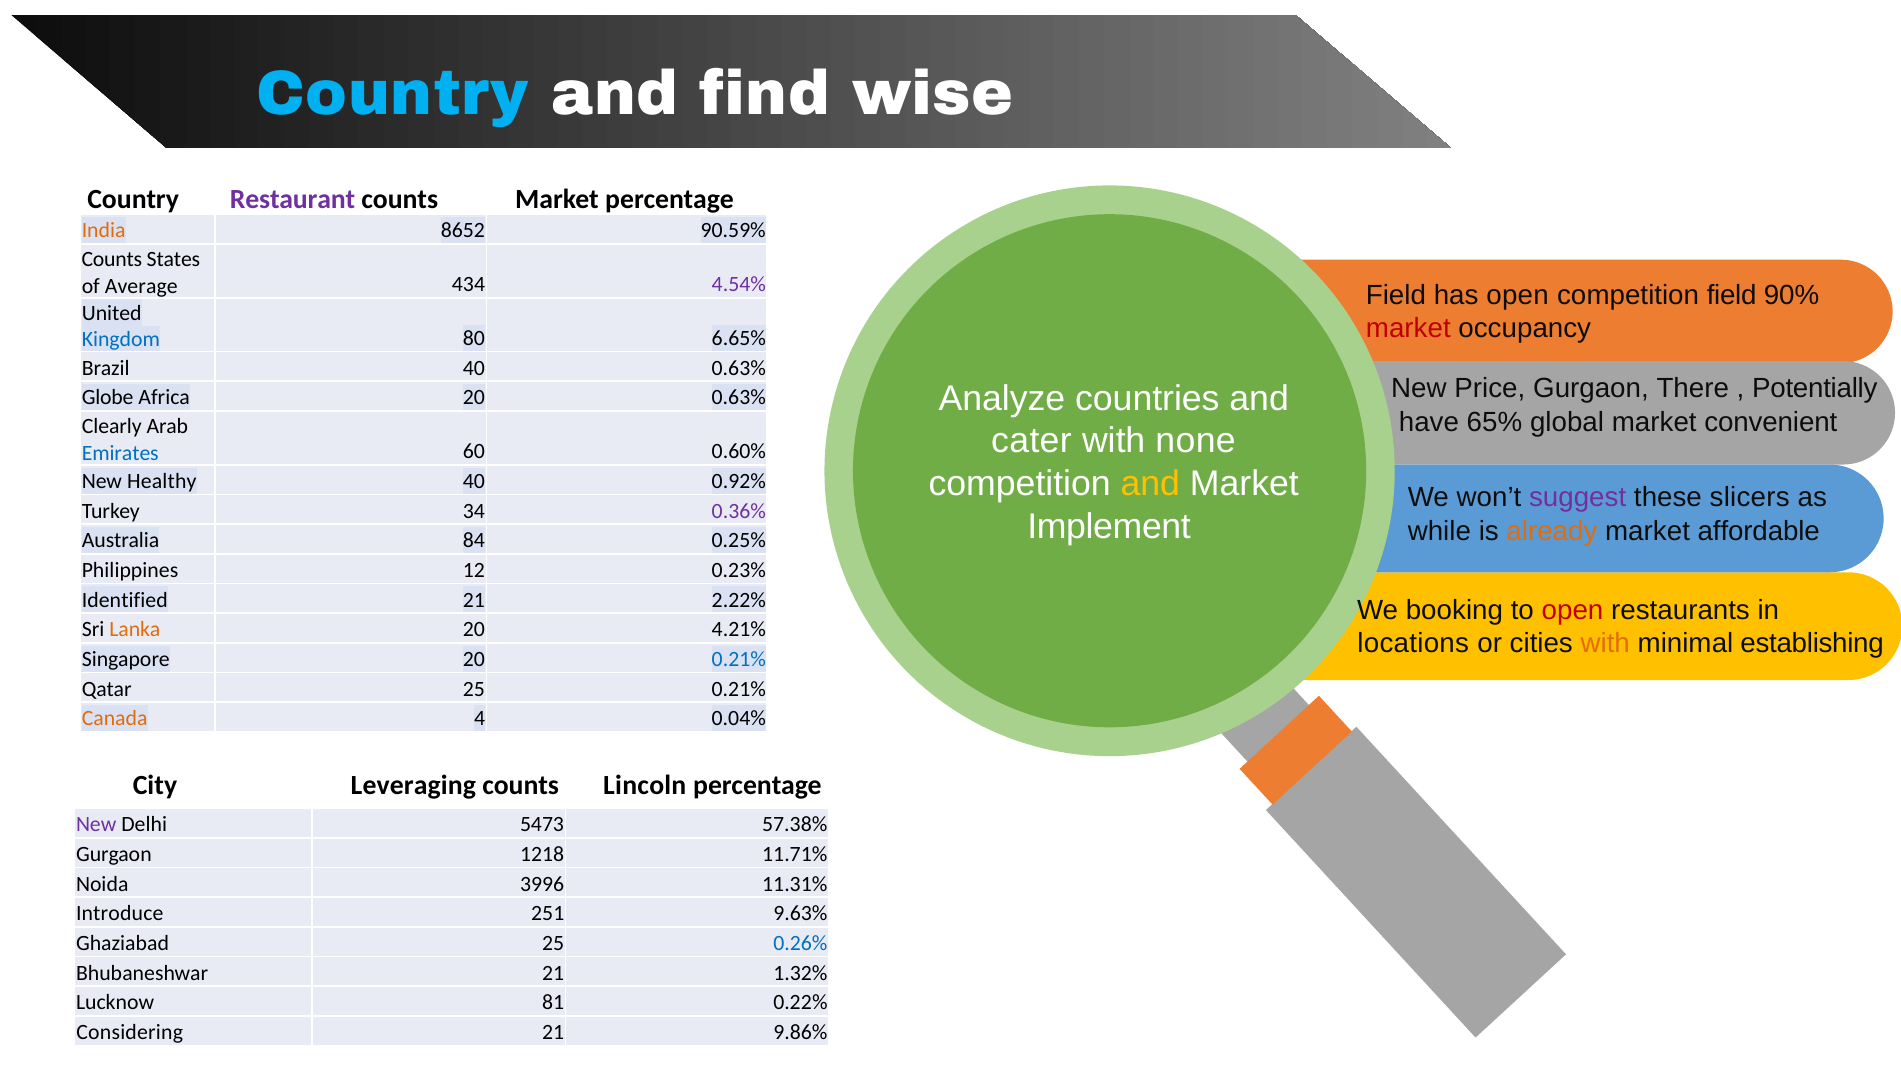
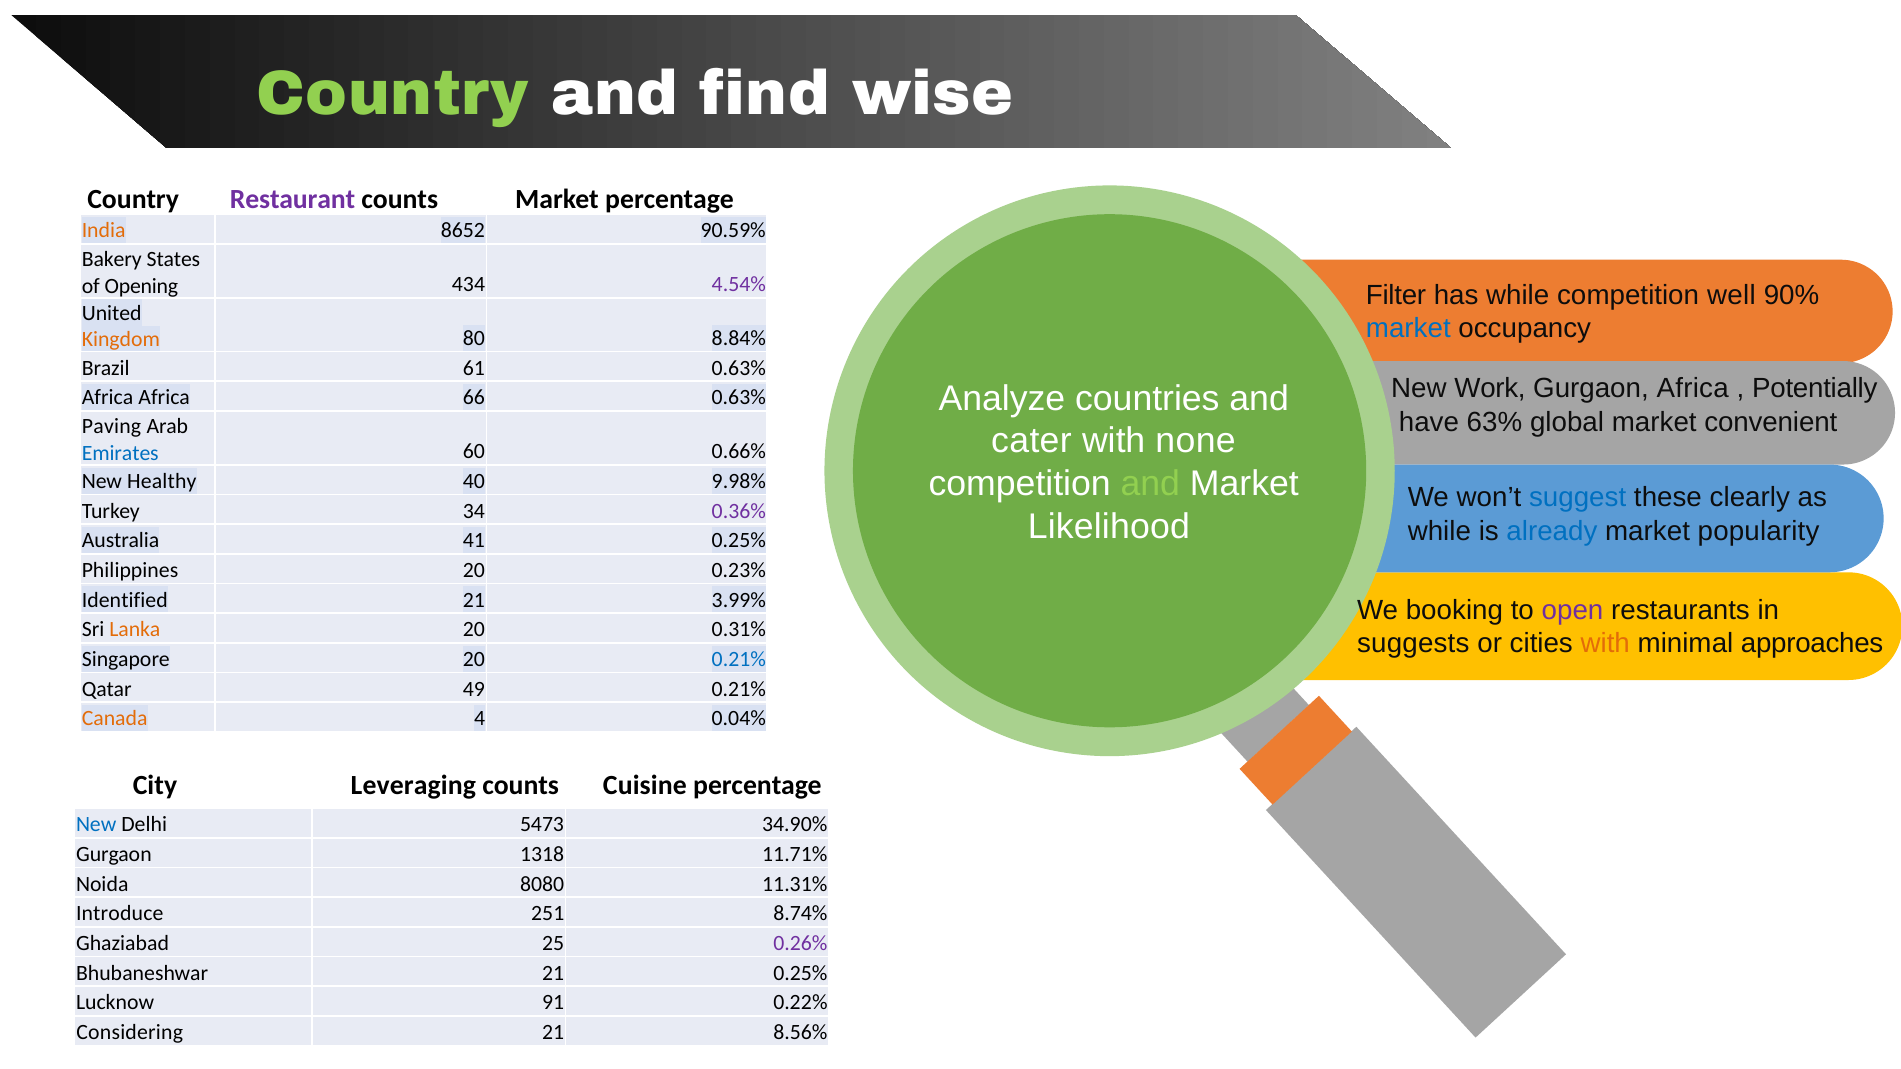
Country at (393, 94) colour: light blue -> light green
Counts at (112, 259): Counts -> Bakery
Average: Average -> Opening
Field at (1396, 296): Field -> Filter
has open: open -> while
competition field: field -> well
market at (1408, 329) colour: red -> blue
Kingdom colour: blue -> orange
6.65%: 6.65% -> 8.84%
Brazil 40: 40 -> 61
Price: Price -> Work
Gurgaon There: There -> Africa
Globe at (108, 398): Globe -> Africa
Africa 20: 20 -> 66
65%: 65% -> 63%
Clearly: Clearly -> Paving
0.60%: 0.60% -> 0.66%
and at (1150, 484) colour: yellow -> light green
0.92%: 0.92% -> 9.98%
suggest colour: purple -> blue
slicers: slicers -> clearly
Implement: Implement -> Likelihood
already colour: orange -> blue
affordable: affordable -> popularity
84: 84 -> 41
Philippines 12: 12 -> 20
2.22%: 2.22% -> 3.99%
open at (1573, 610) colour: red -> purple
4.21%: 4.21% -> 0.31%
locations: locations -> suggests
establishing: establishing -> approaches
Qatar 25: 25 -> 49
Lincoln: Lincoln -> Cuisine
New at (96, 825) colour: purple -> blue
57.38%: 57.38% -> 34.90%
1218: 1218 -> 1318
3996: 3996 -> 8080
9.63%: 9.63% -> 8.74%
0.26% colour: blue -> purple
21 1.32%: 1.32% -> 0.25%
81: 81 -> 91
9.86%: 9.86% -> 8.56%
